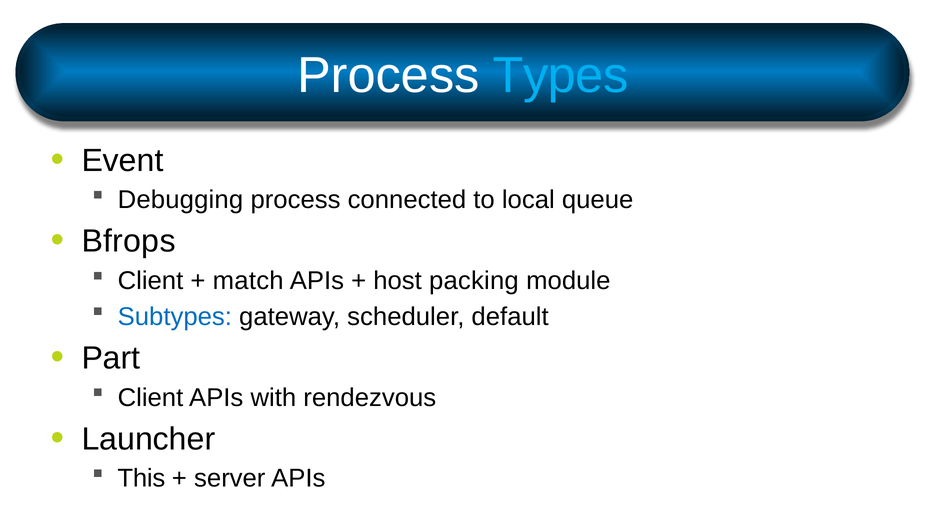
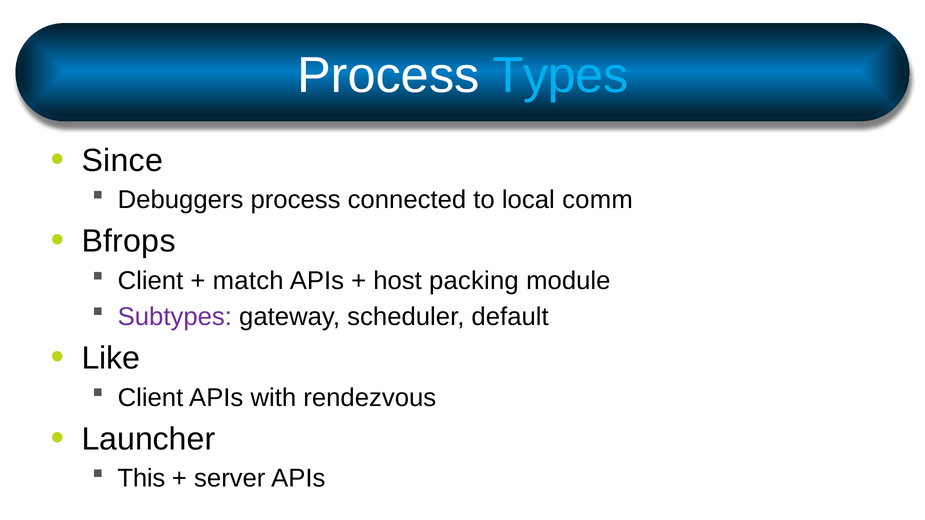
Event: Event -> Since
Debugging: Debugging -> Debuggers
queue: queue -> comm
Subtypes colour: blue -> purple
Part: Part -> Like
